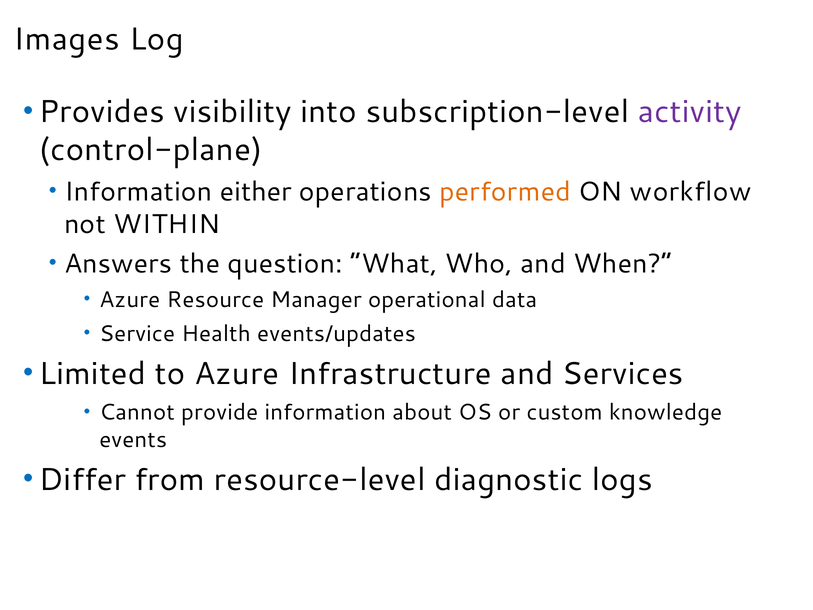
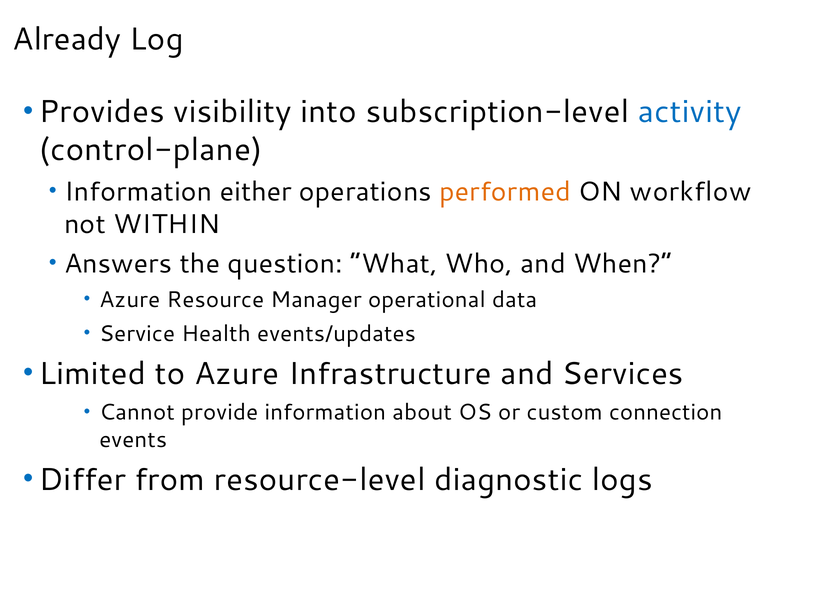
Images: Images -> Already
activity colour: purple -> blue
knowledge: knowledge -> connection
